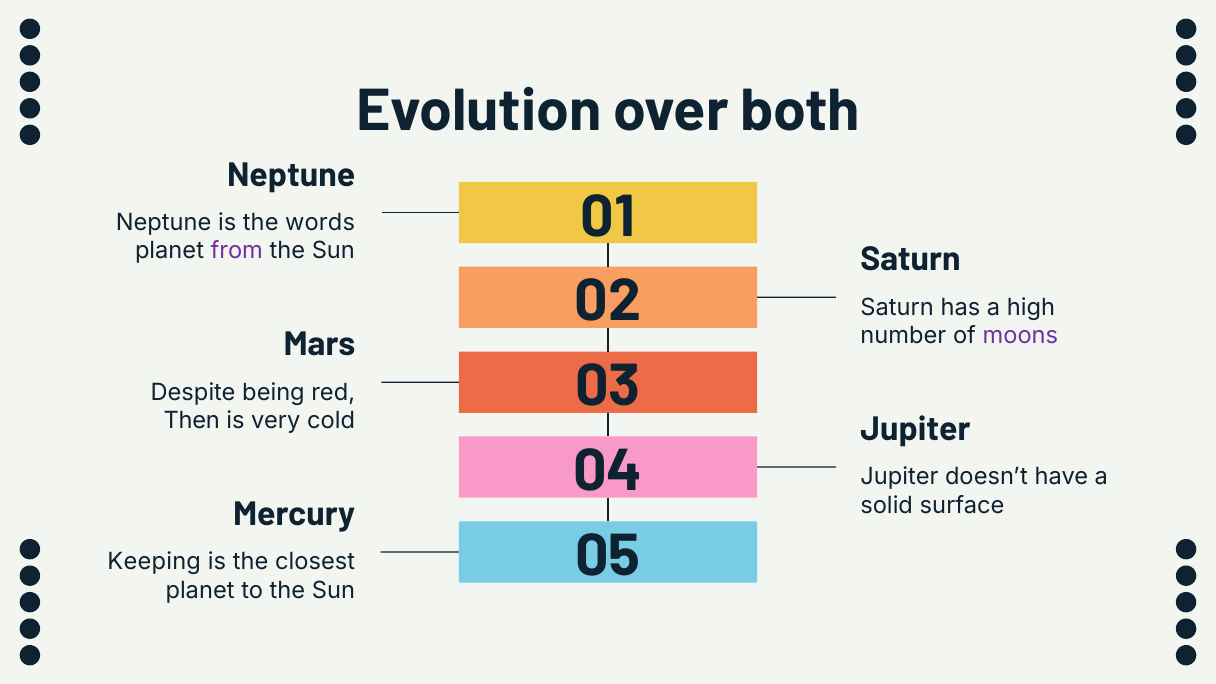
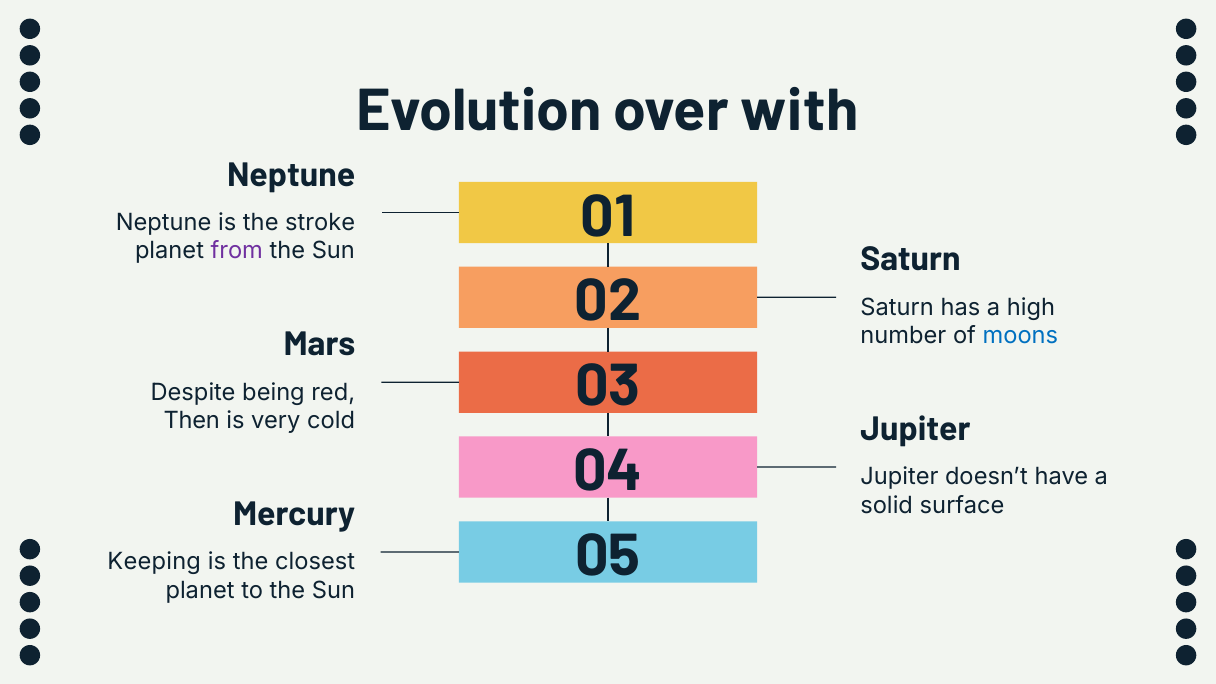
both: both -> with
words: words -> stroke
moons colour: purple -> blue
